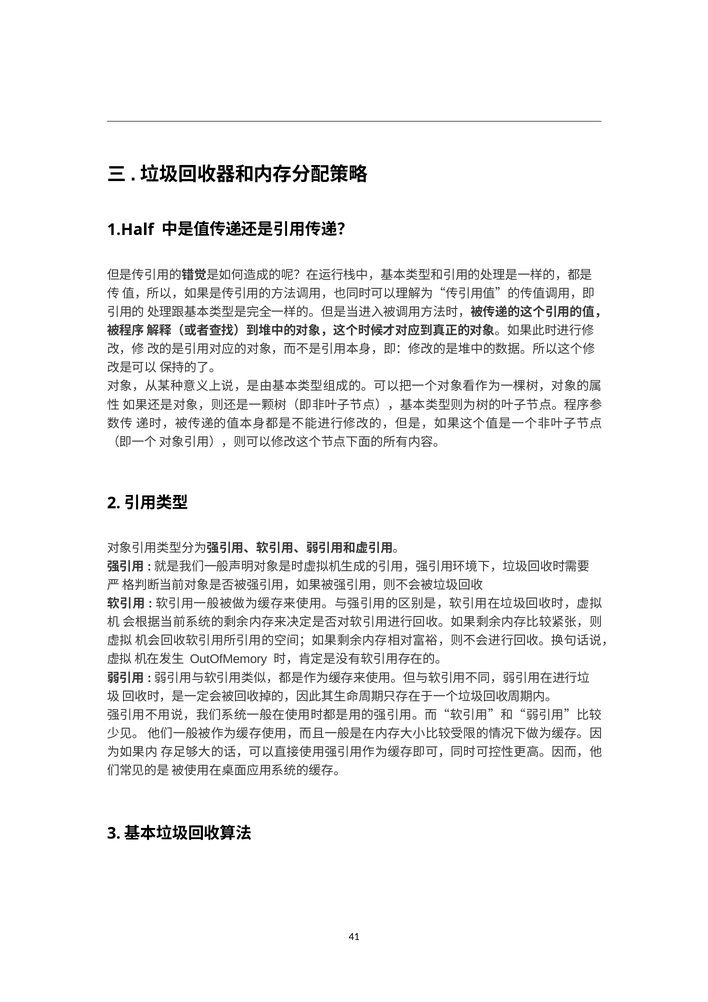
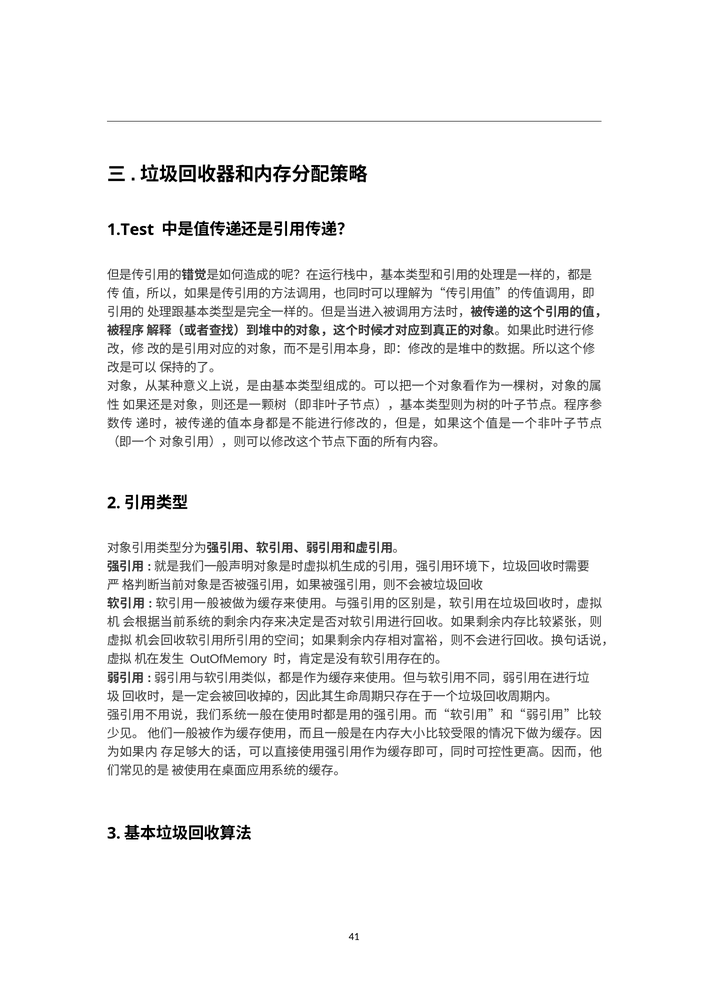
1.Half: 1.Half -> 1.Test
